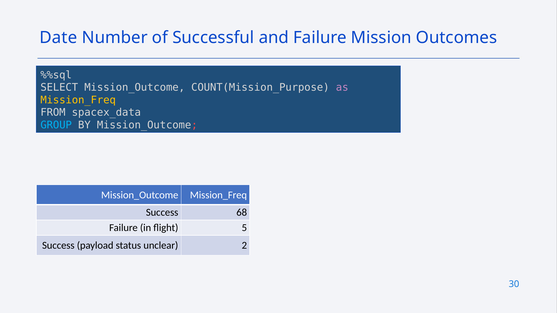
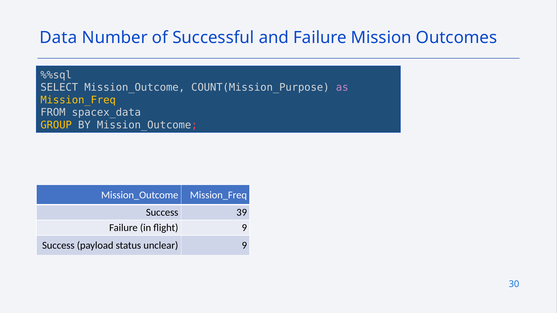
Date: Date -> Data
GROUP colour: light blue -> yellow
68: 68 -> 39
flight 5: 5 -> 9
unclear 2: 2 -> 9
